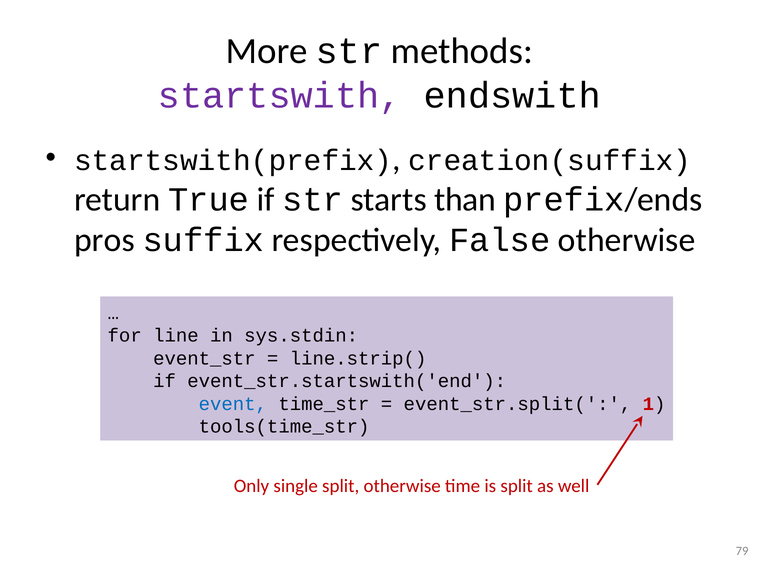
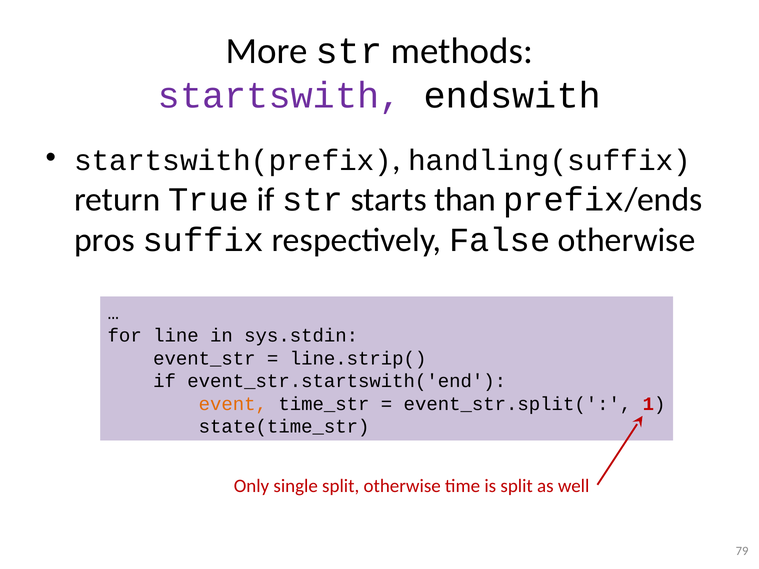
creation(suffix: creation(suffix -> handling(suffix
event colour: blue -> orange
tools(time_str: tools(time_str -> state(time_str
